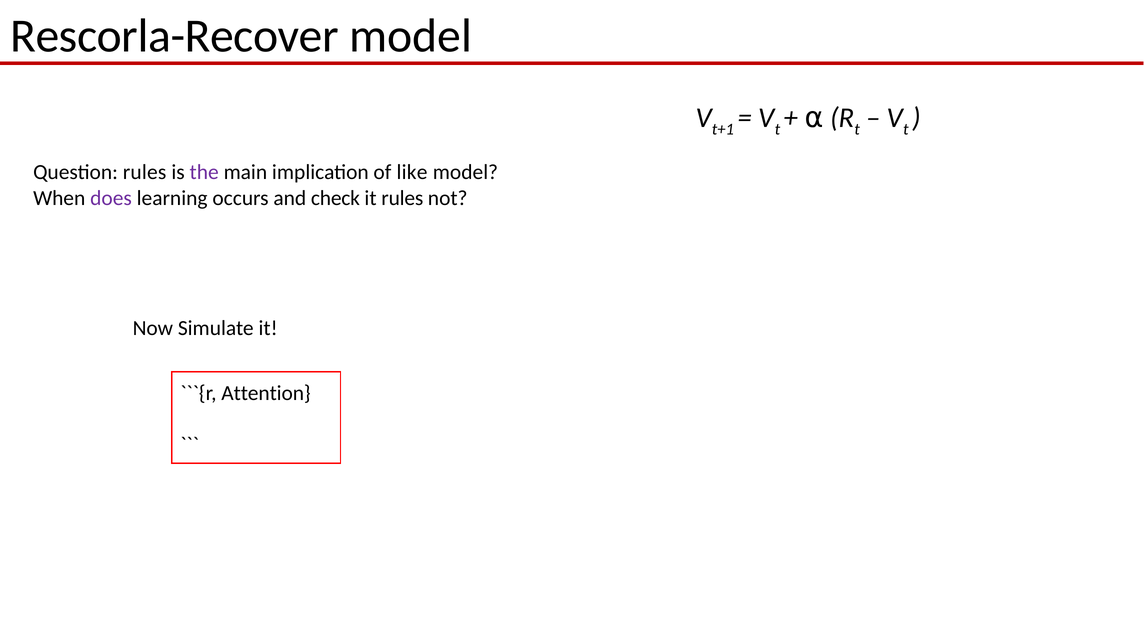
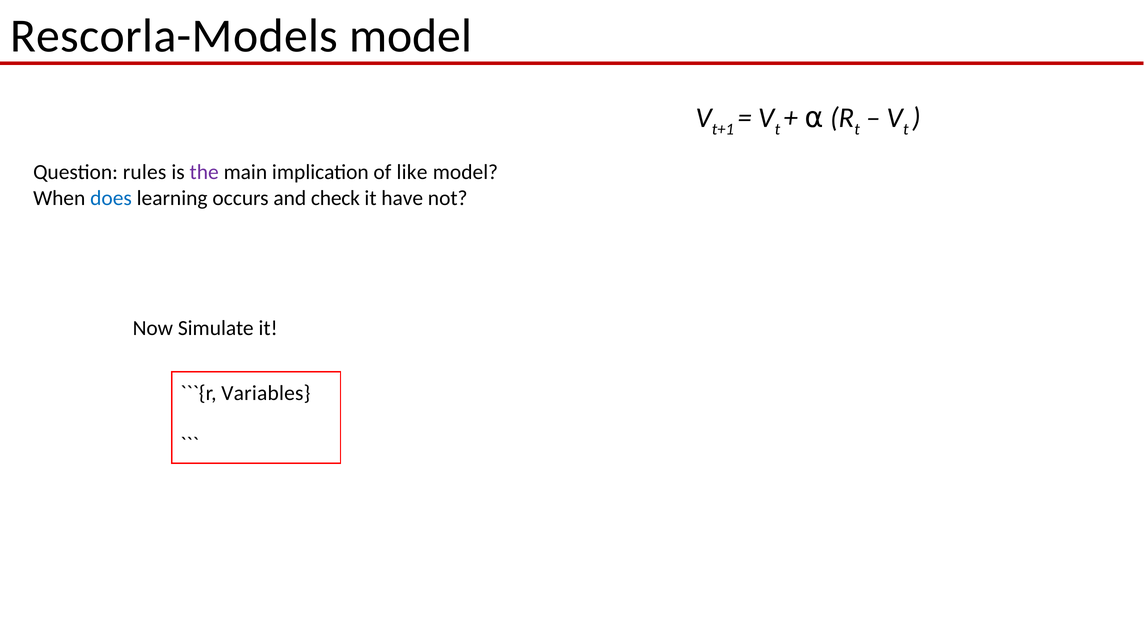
Rescorla-Recover: Rescorla-Recover -> Rescorla-Models
does colour: purple -> blue
it rules: rules -> have
Attention: Attention -> Variables
